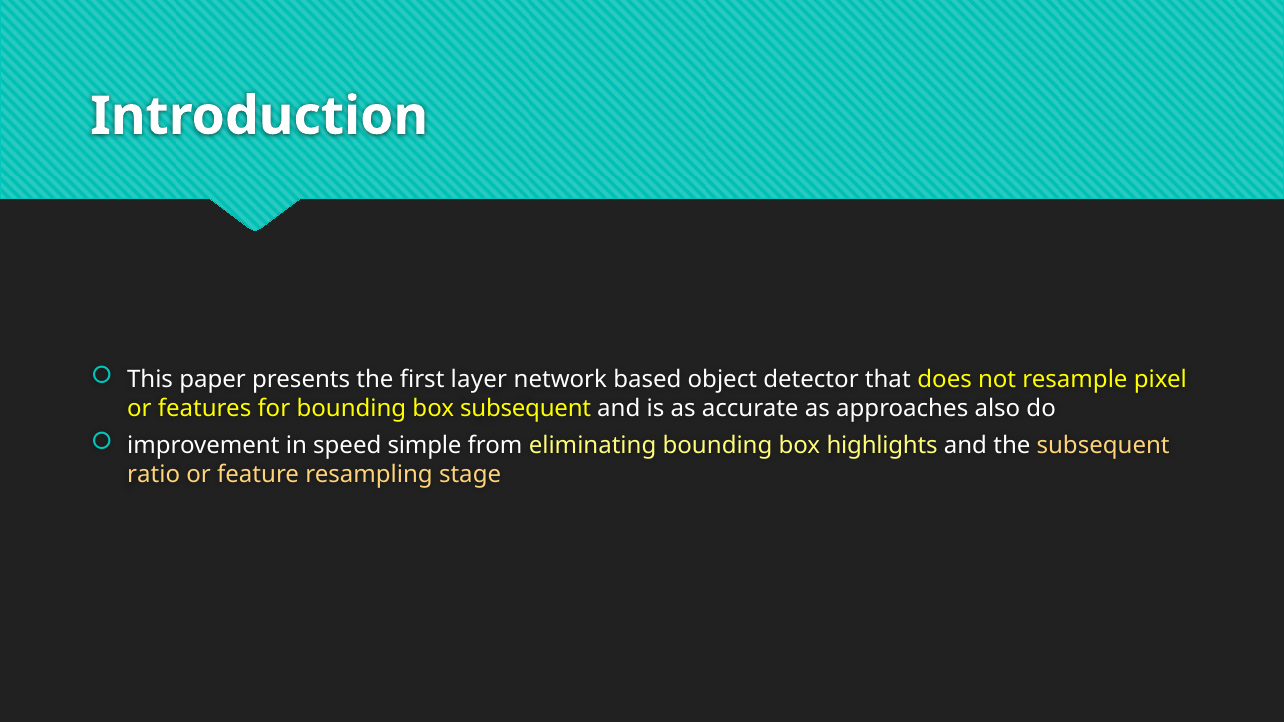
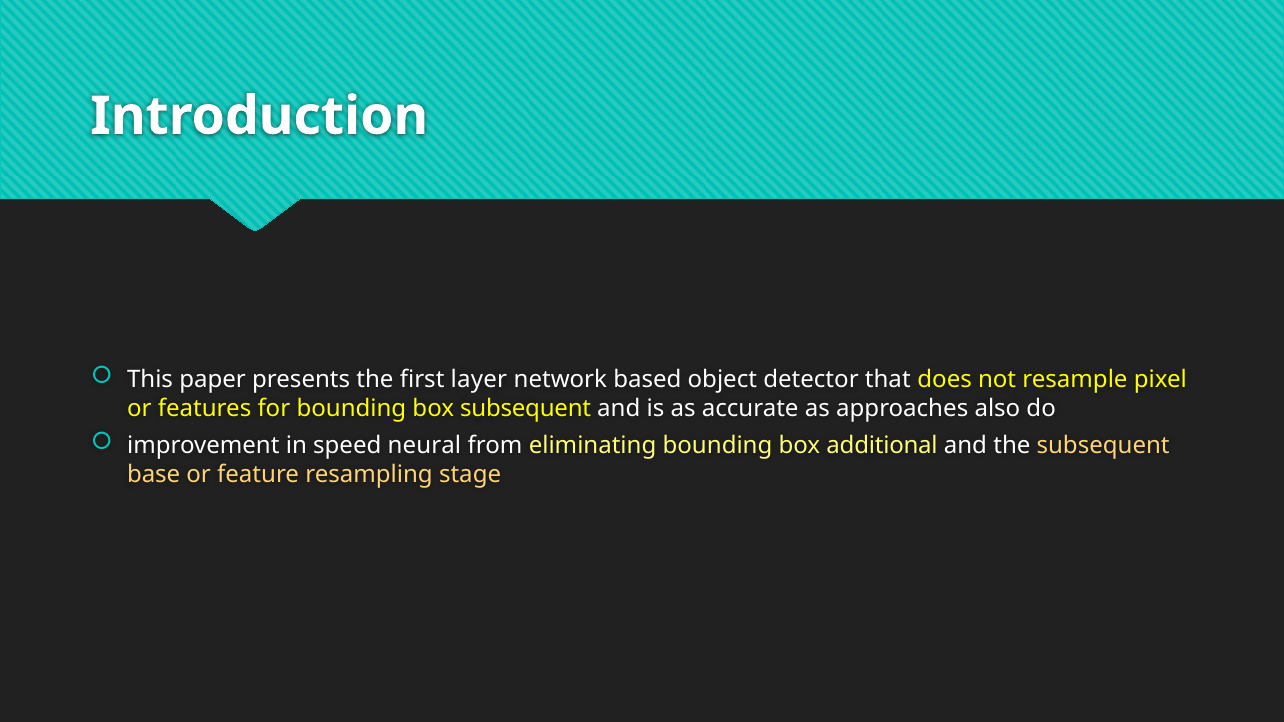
simple: simple -> neural
highlights: highlights -> additional
ratio: ratio -> base
